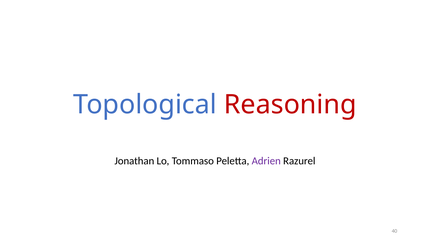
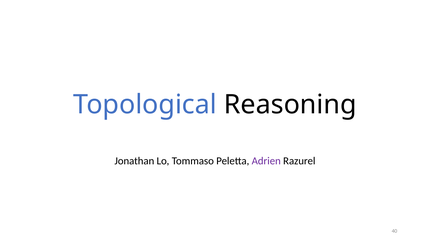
Reasoning colour: red -> black
